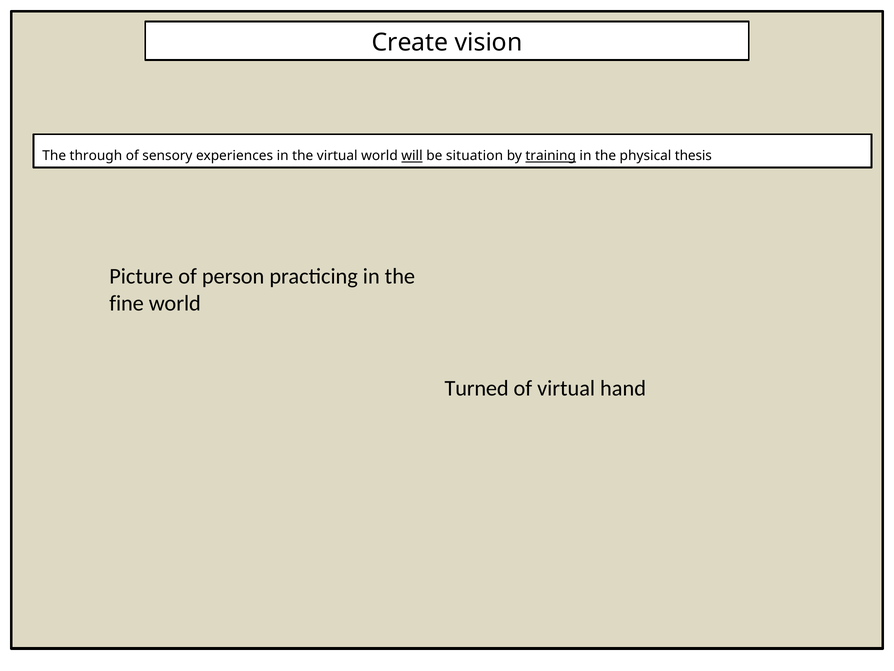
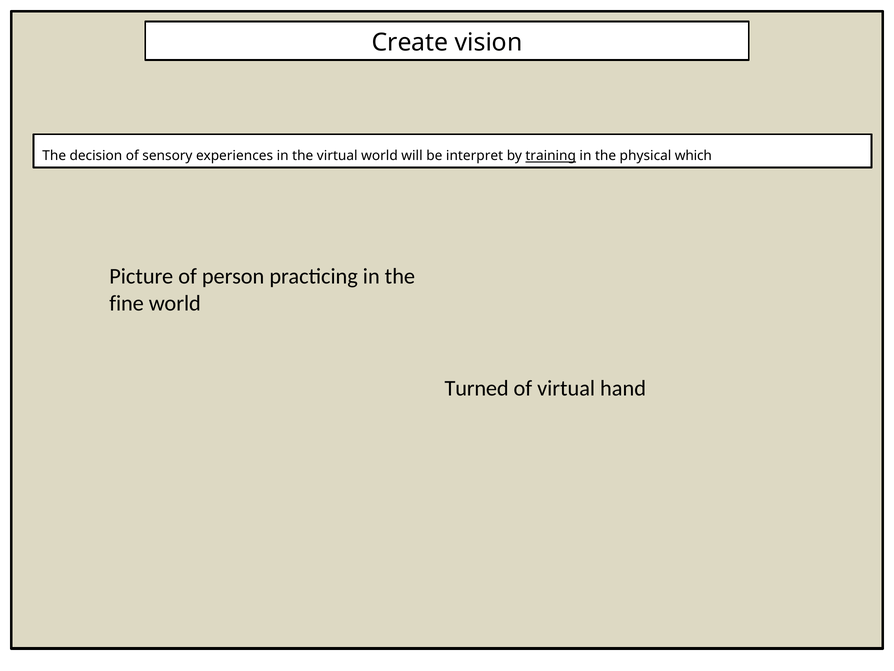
through: through -> decision
will underline: present -> none
situation: situation -> interpret
thesis: thesis -> which
